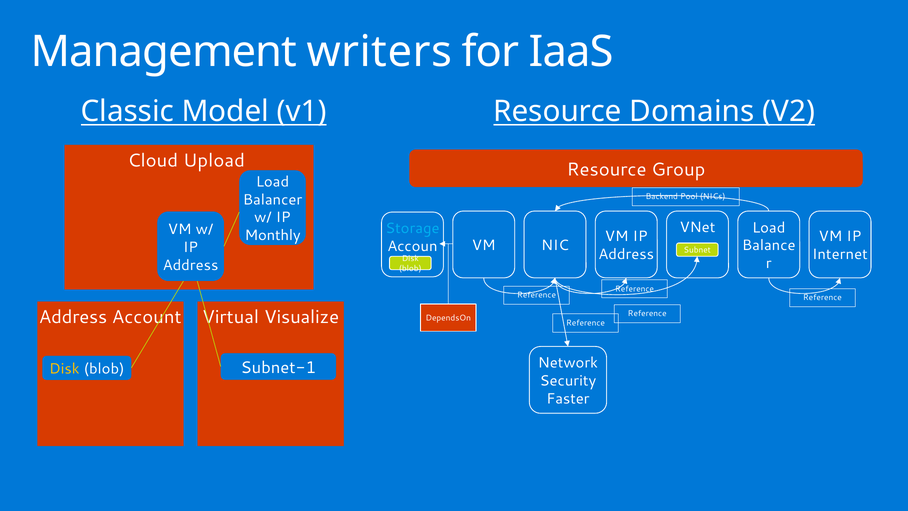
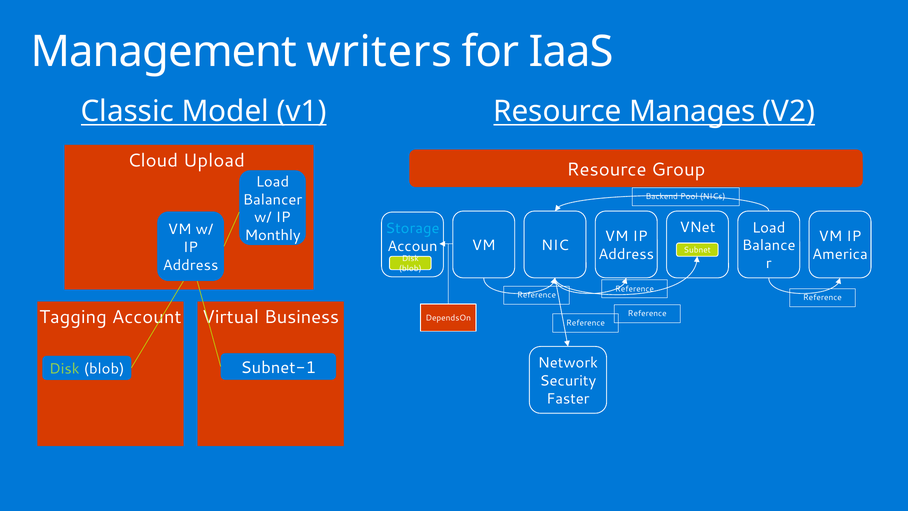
Domains: Domains -> Manages
Internet: Internet -> America
Address at (73, 317): Address -> Tagging
Visualize: Visualize -> Business
Disk at (64, 369) colour: yellow -> light green
